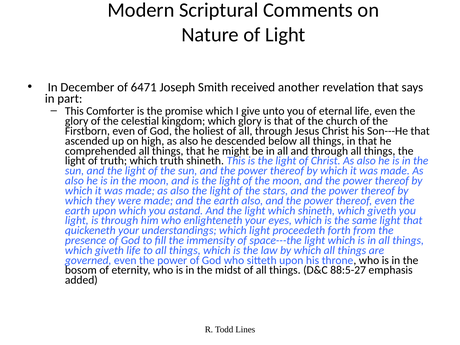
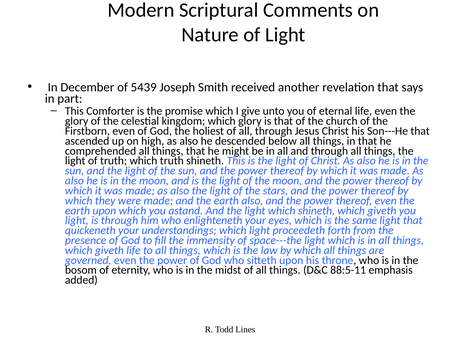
6471: 6471 -> 5439
88:5-27: 88:5-27 -> 88:5-11
